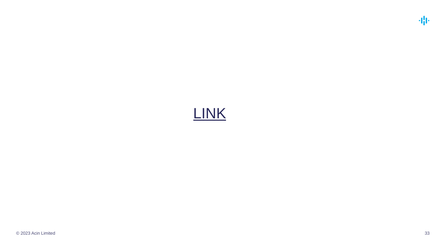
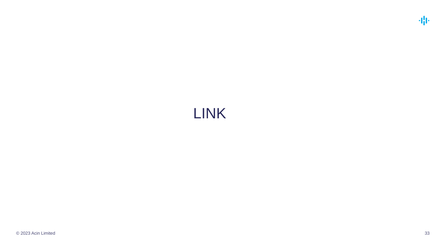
LINK underline: present -> none
